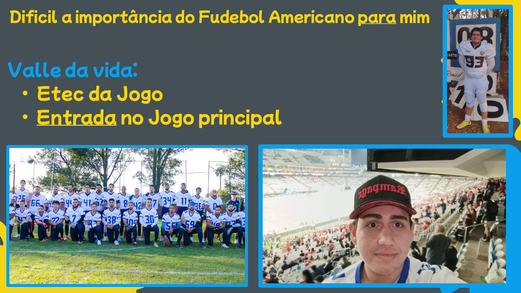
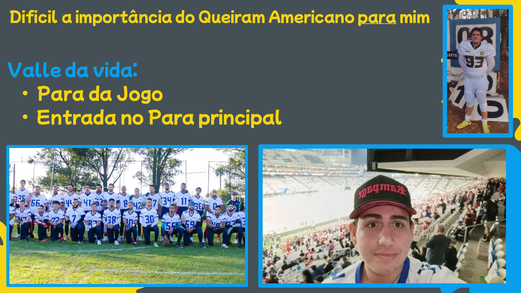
Fudebol: Fudebol -> Queiram
Etec at (61, 94): Etec -> Para
Entrada underline: present -> none
no Jogo: Jogo -> Para
